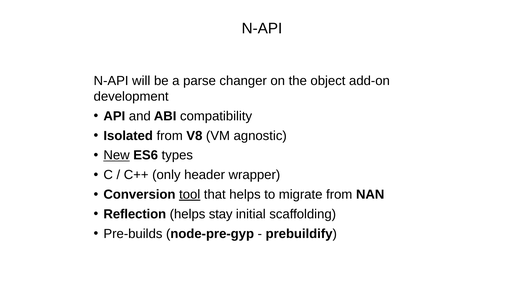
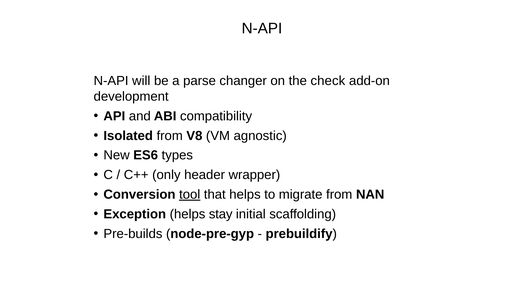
object: object -> check
New underline: present -> none
Reflection: Reflection -> Exception
